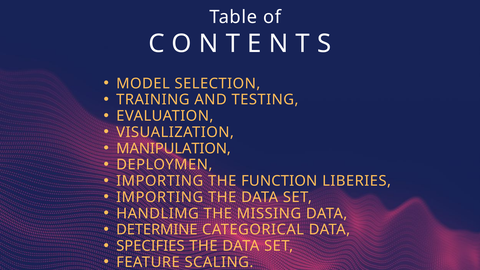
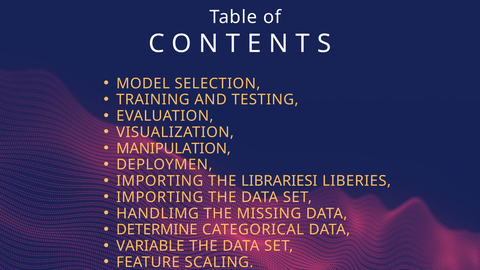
FUNCTION: FUNCTION -> LIBRARIESI
SPECIFIES: SPECIFIES -> VARIABLE
